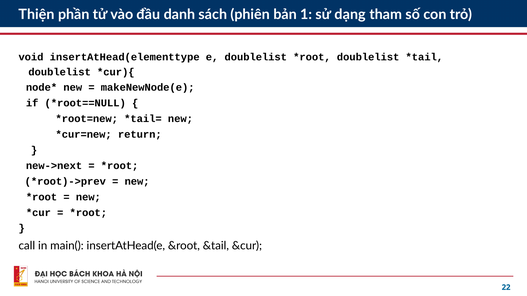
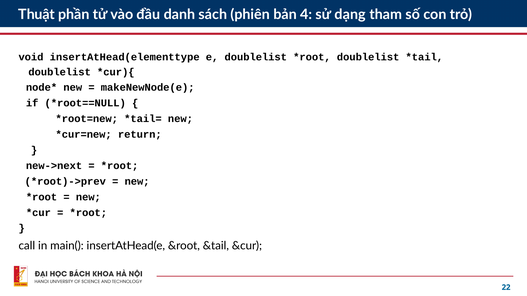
Thiện: Thiện -> Thuật
1: 1 -> 4
